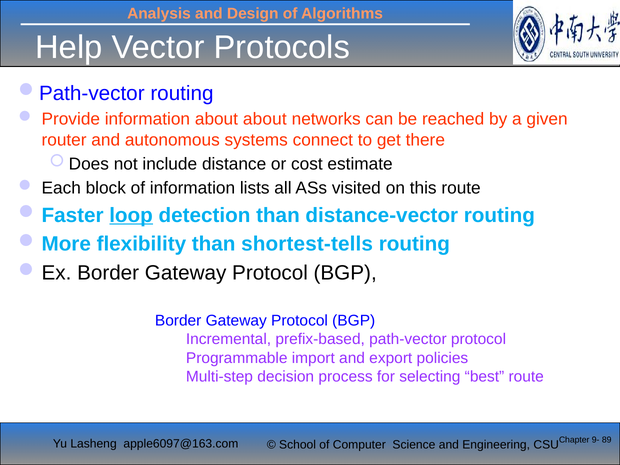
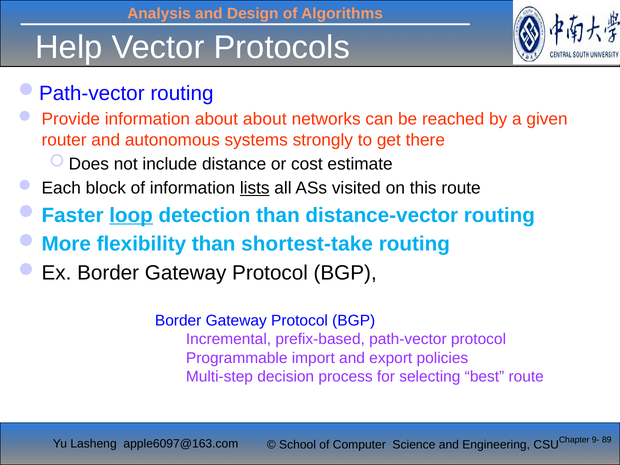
connect: connect -> strongly
lists underline: none -> present
shortest-tells: shortest-tells -> shortest-take
